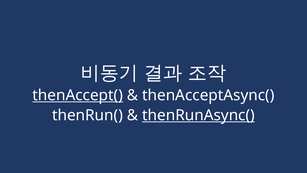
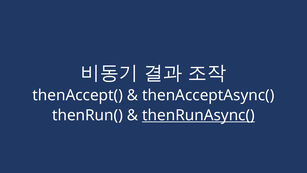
thenAccept( underline: present -> none
